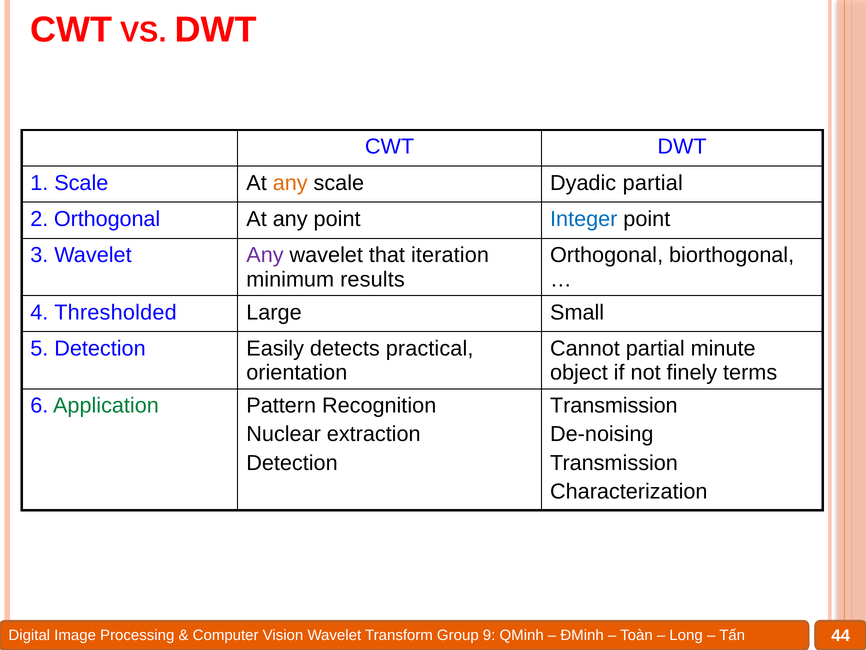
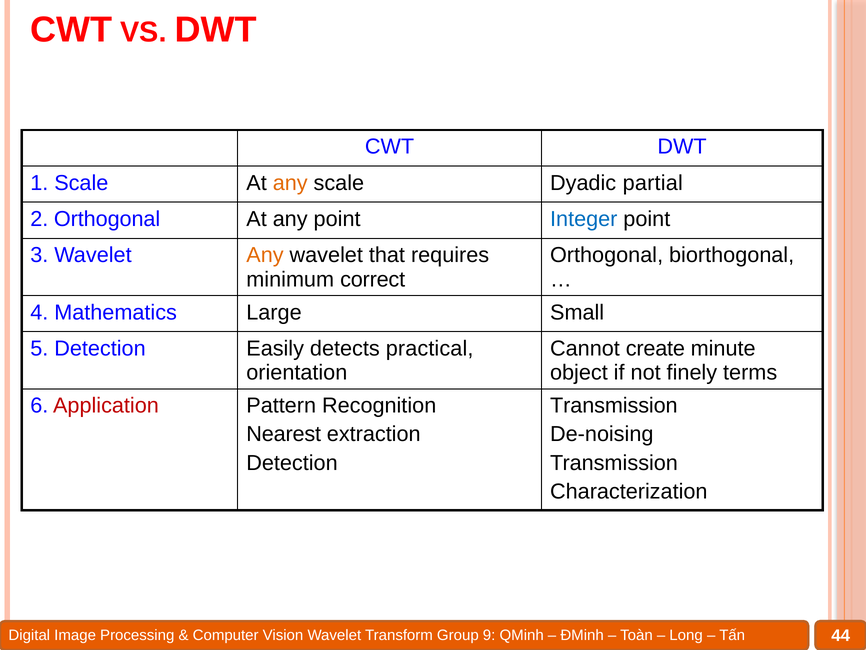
Any at (265, 255) colour: purple -> orange
iteration: iteration -> requires
results: results -> correct
Thresholded: Thresholded -> Mathematics
Cannot partial: partial -> create
Application colour: green -> red
Nuclear: Nuclear -> Nearest
